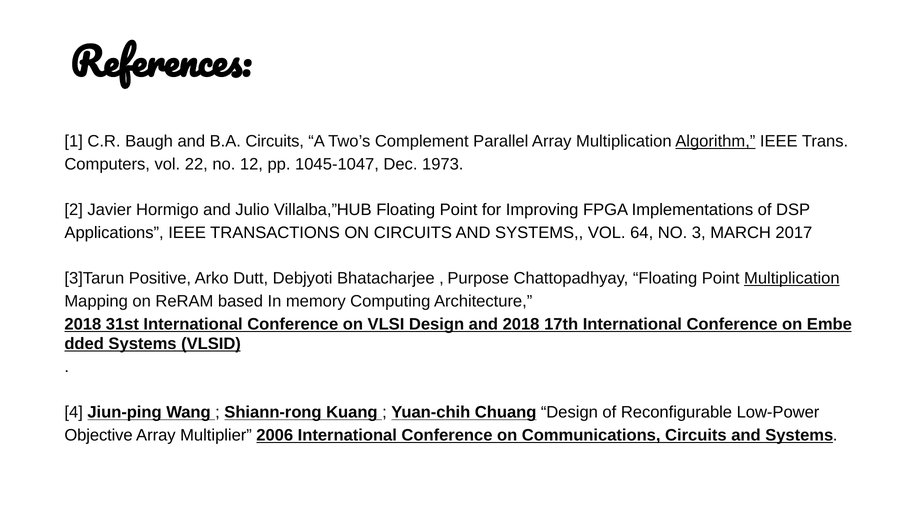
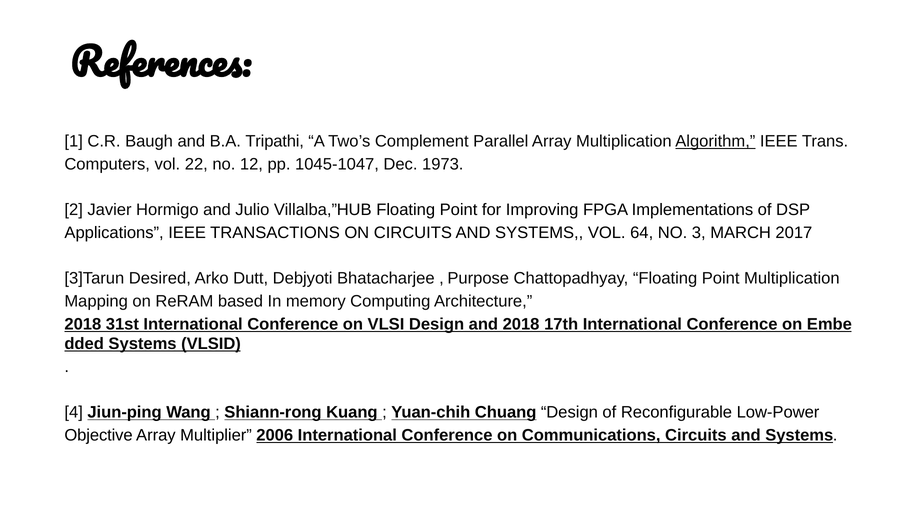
B.A Circuits: Circuits -> Tripathi
Positive: Positive -> Desired
Multiplication at (792, 279) underline: present -> none
